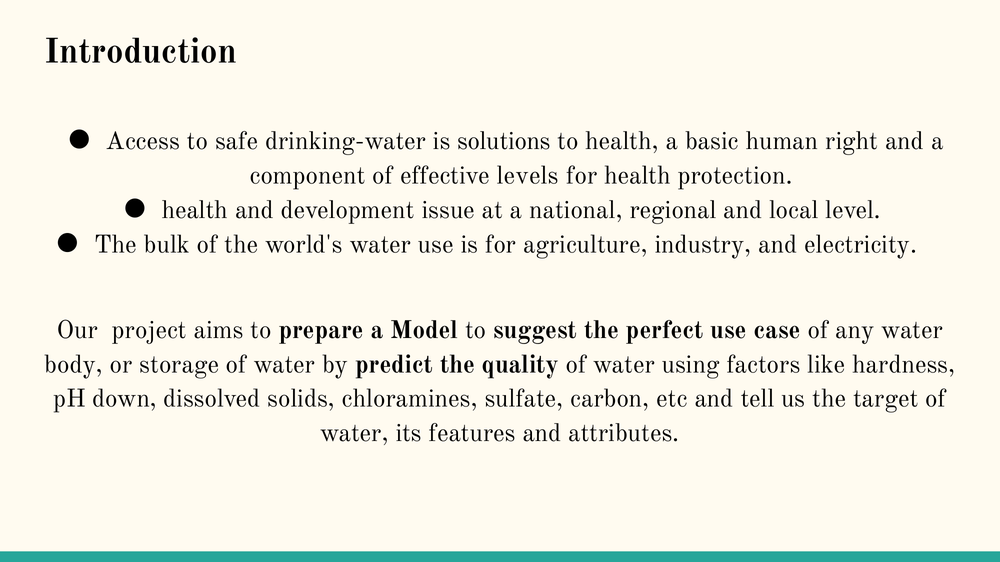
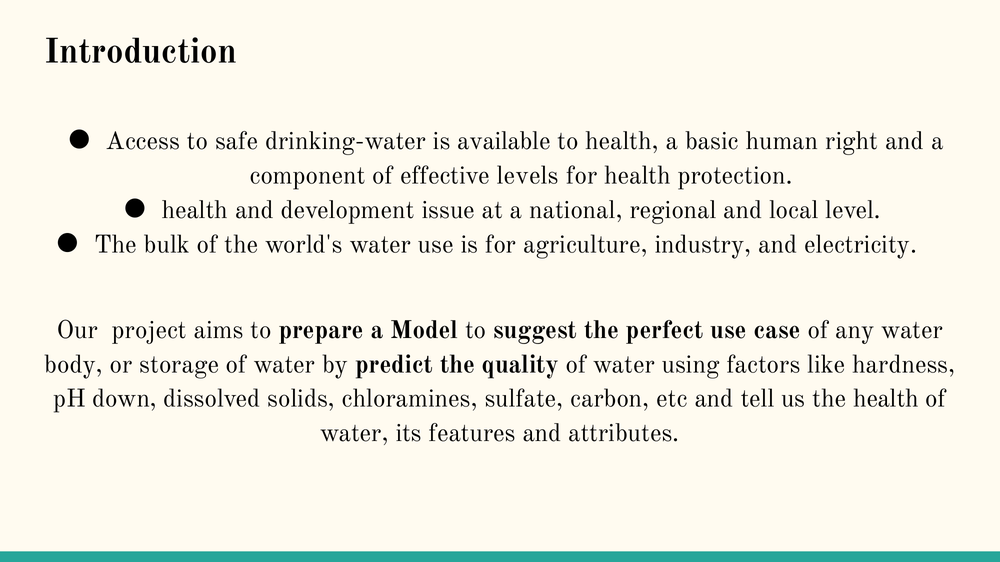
solutions: solutions -> available
the target: target -> health
